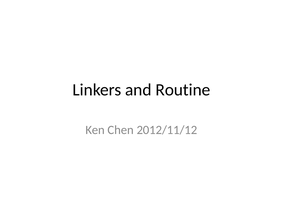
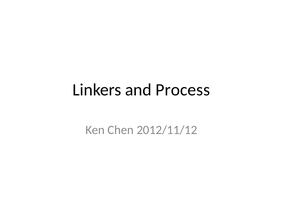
Routine: Routine -> Process
